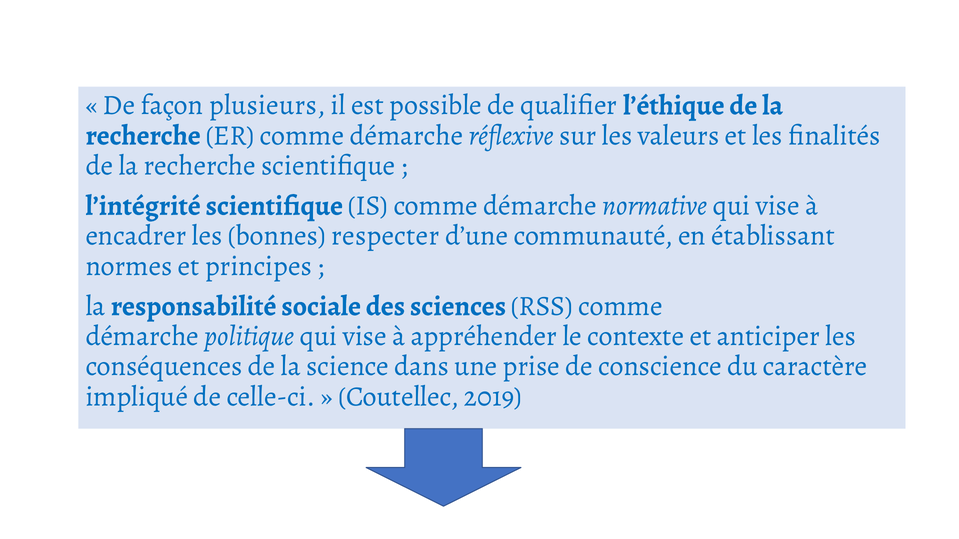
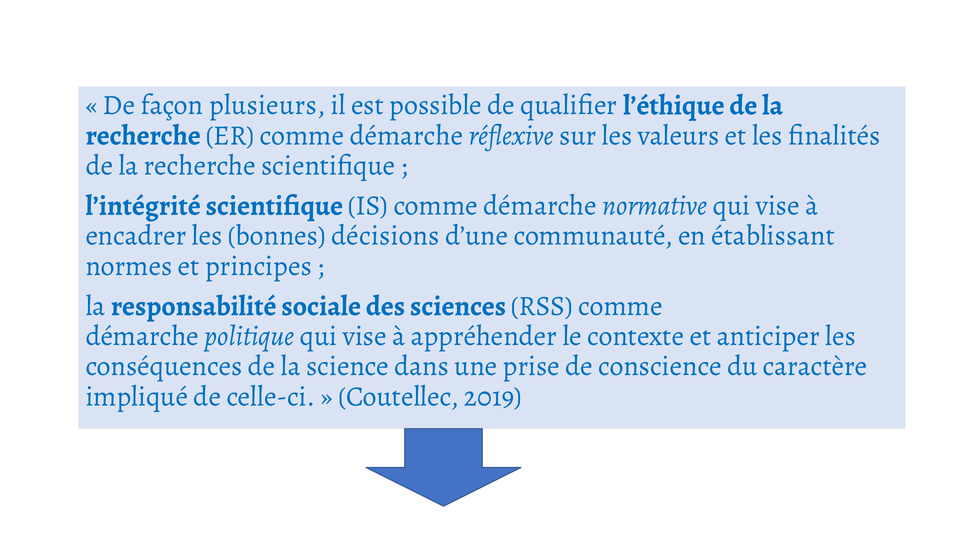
respecter: respecter -> décisions
